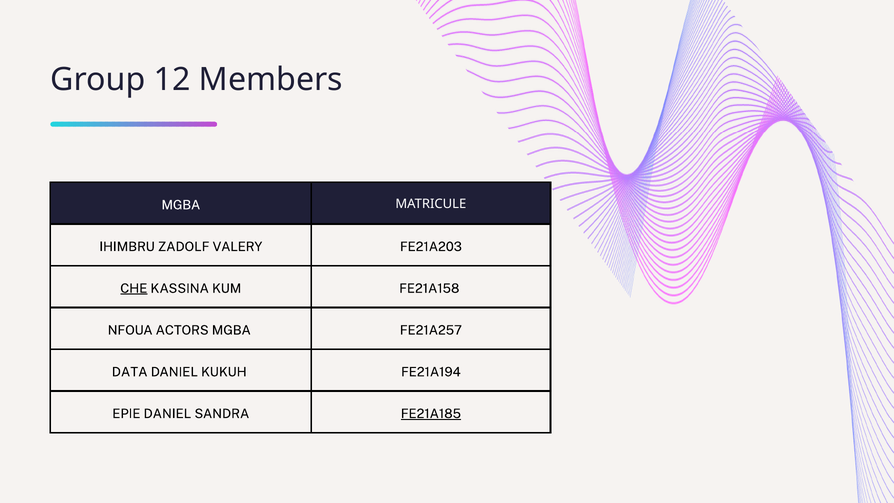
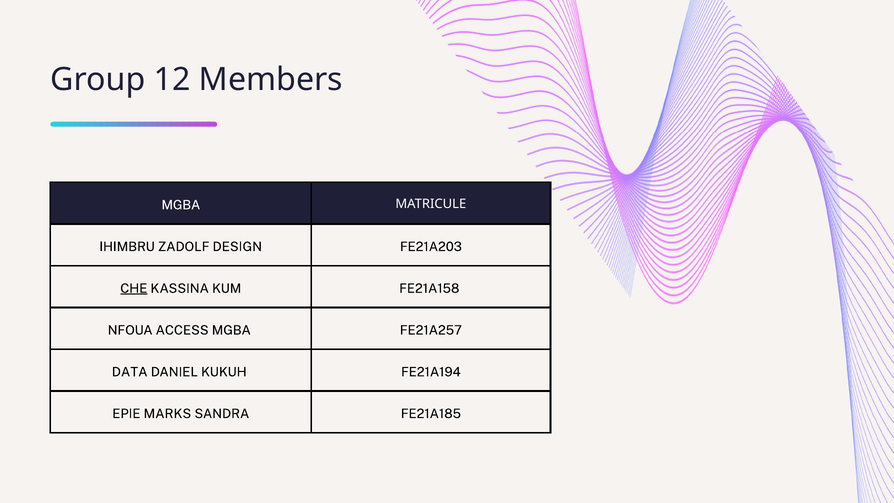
VALERY: VALERY -> DESIGN
ACTORS: ACTORS -> ACCESS
EPIE DANIEL: DANIEL -> MARKS
FE21A185 underline: present -> none
